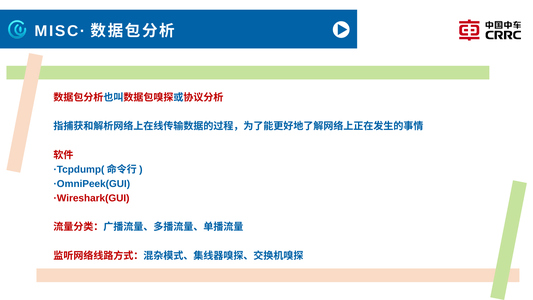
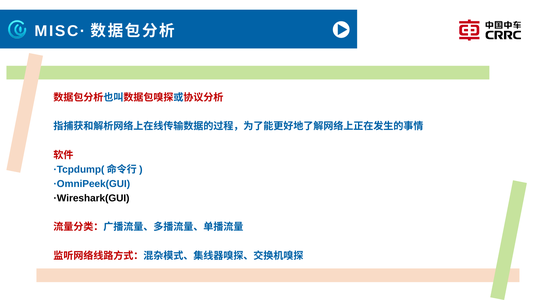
·Wireshark(GUI colour: red -> black
